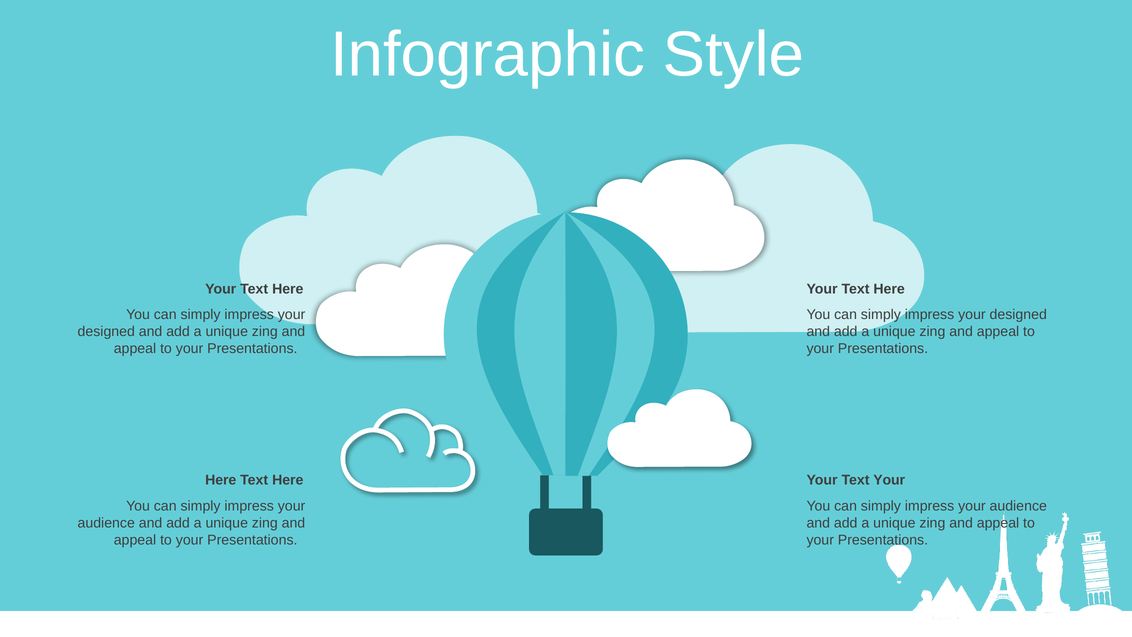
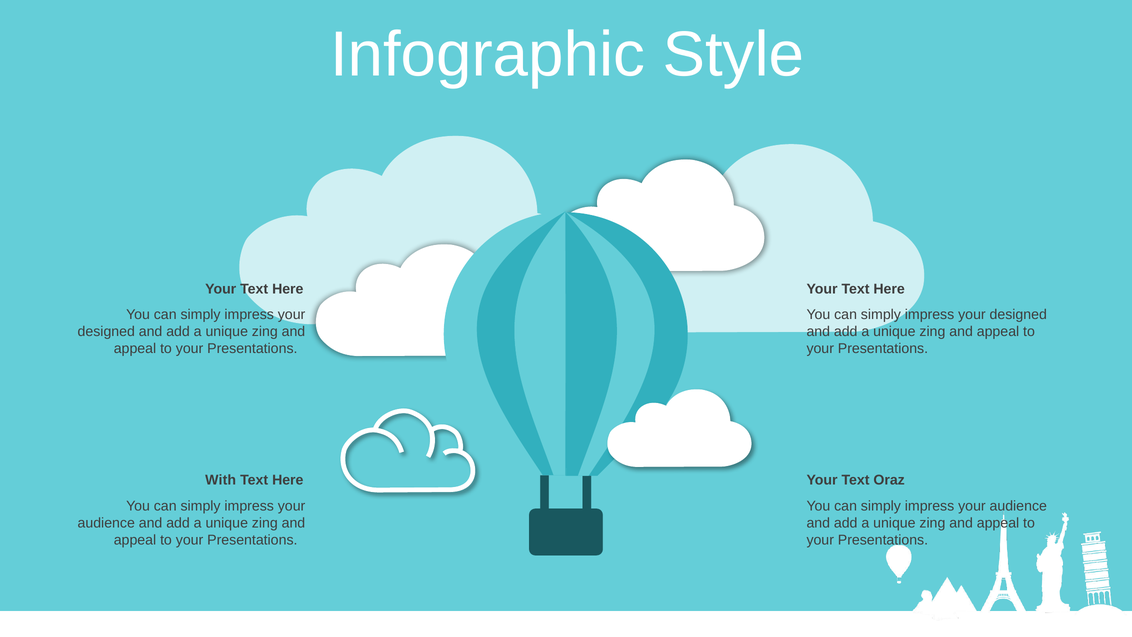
Here at (221, 480): Here -> With
Text Your: Your -> Oraz
